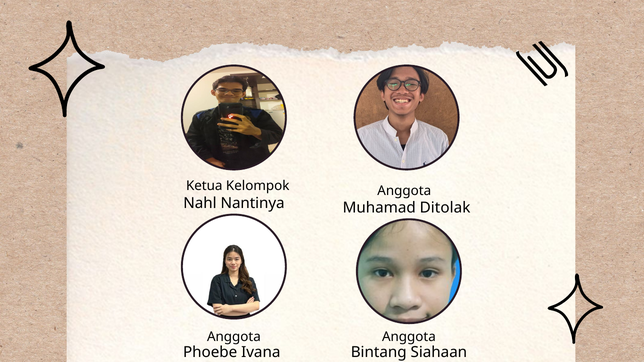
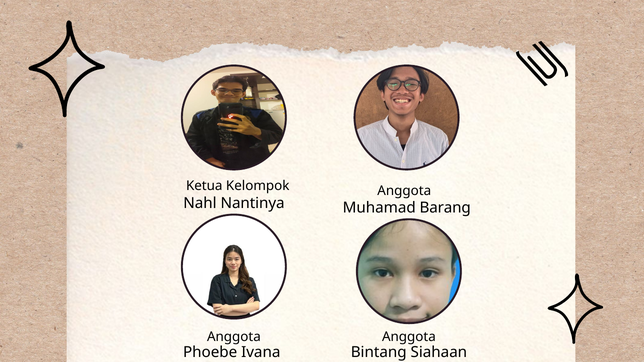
Ditolak: Ditolak -> Barang
